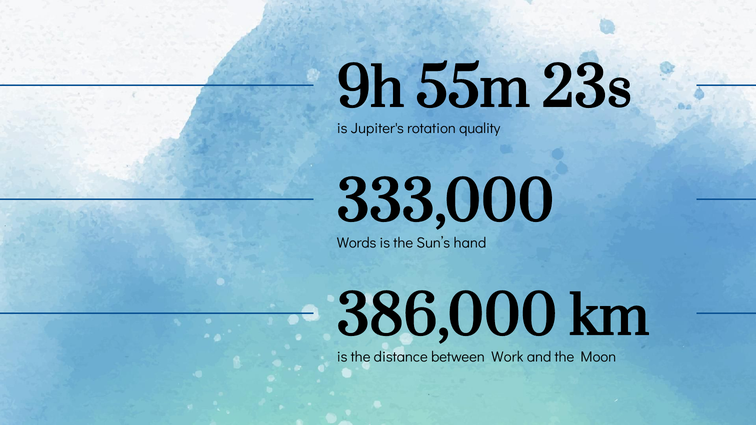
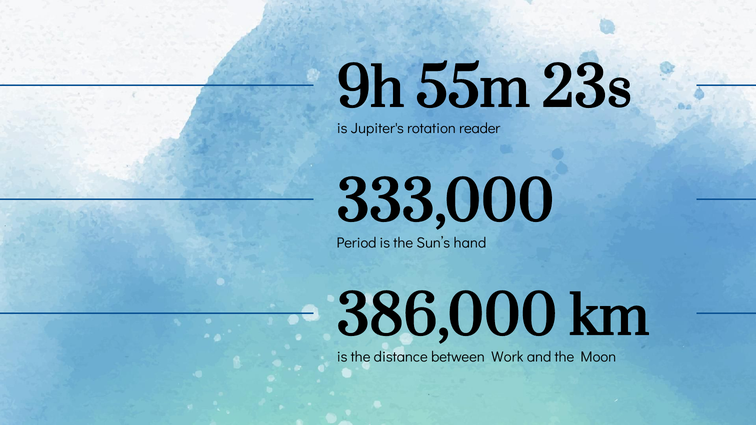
quality: quality -> reader
Words: Words -> Period
